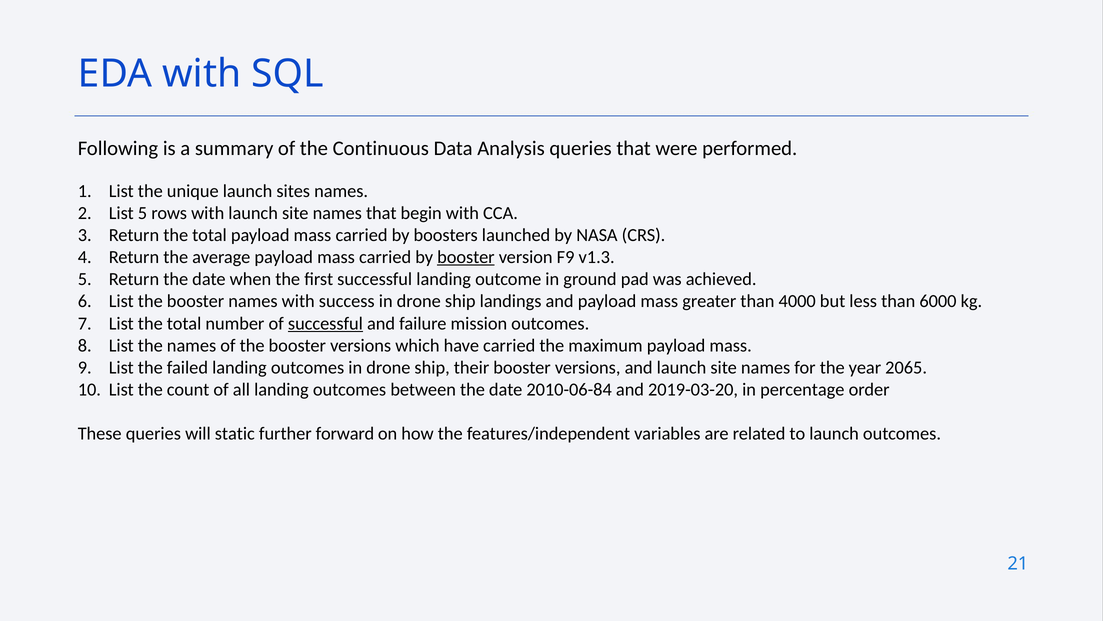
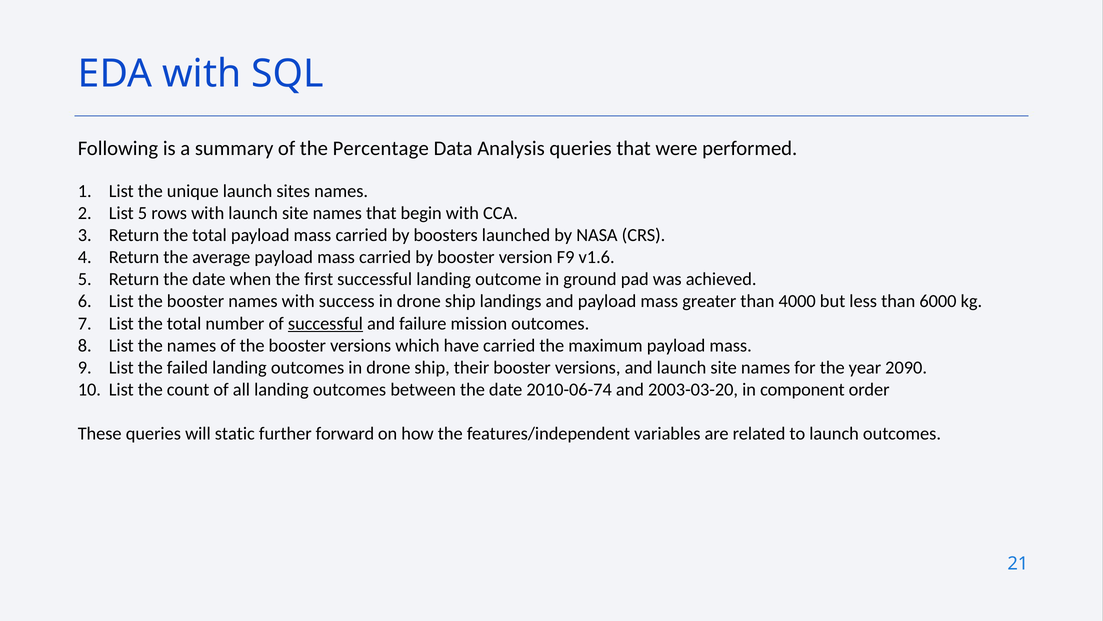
Continuous: Continuous -> Percentage
booster at (466, 257) underline: present -> none
v1.3: v1.3 -> v1.6
2065: 2065 -> 2090
2010-06-84: 2010-06-84 -> 2010-06-74
2019-03-20: 2019-03-20 -> 2003-03-20
percentage: percentage -> component
